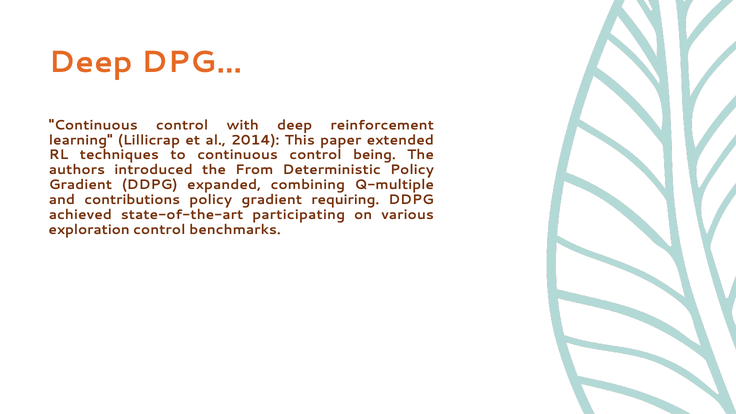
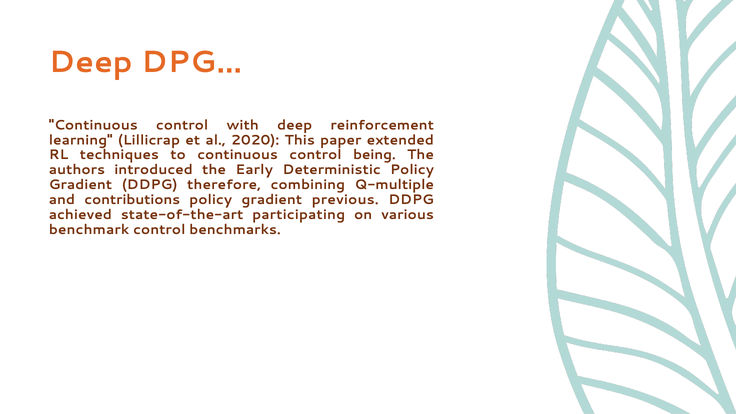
2014: 2014 -> 2020
From: From -> Early
expanded: expanded -> therefore
requiring: requiring -> previous
exploration: exploration -> benchmark
